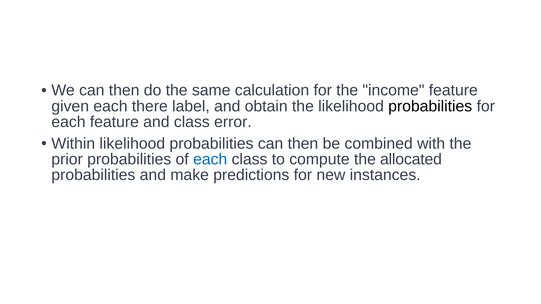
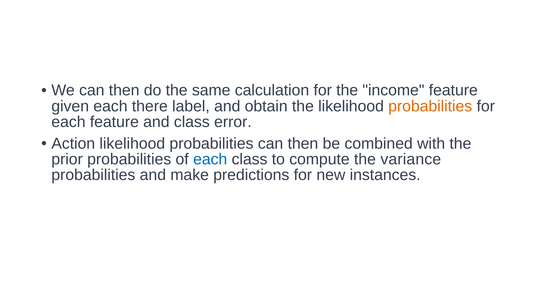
probabilities at (430, 106) colour: black -> orange
Within: Within -> Action
allocated: allocated -> variance
